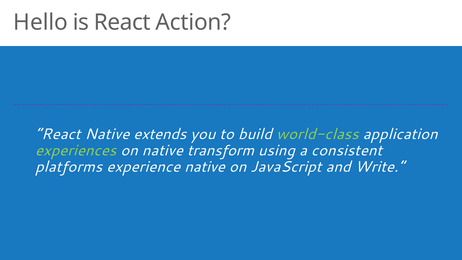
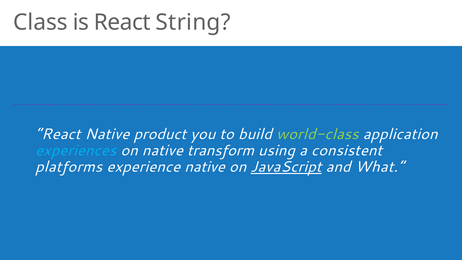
Hello: Hello -> Class
Action: Action -> String
extends: extends -> product
experiences colour: light green -> light blue
JavaScript underline: none -> present
Write: Write -> What
